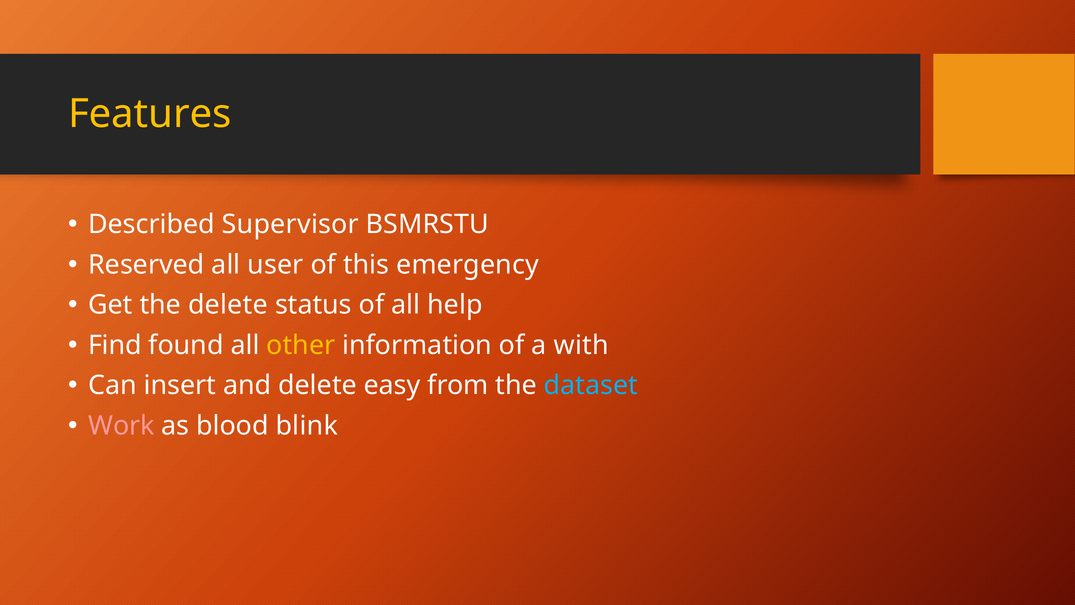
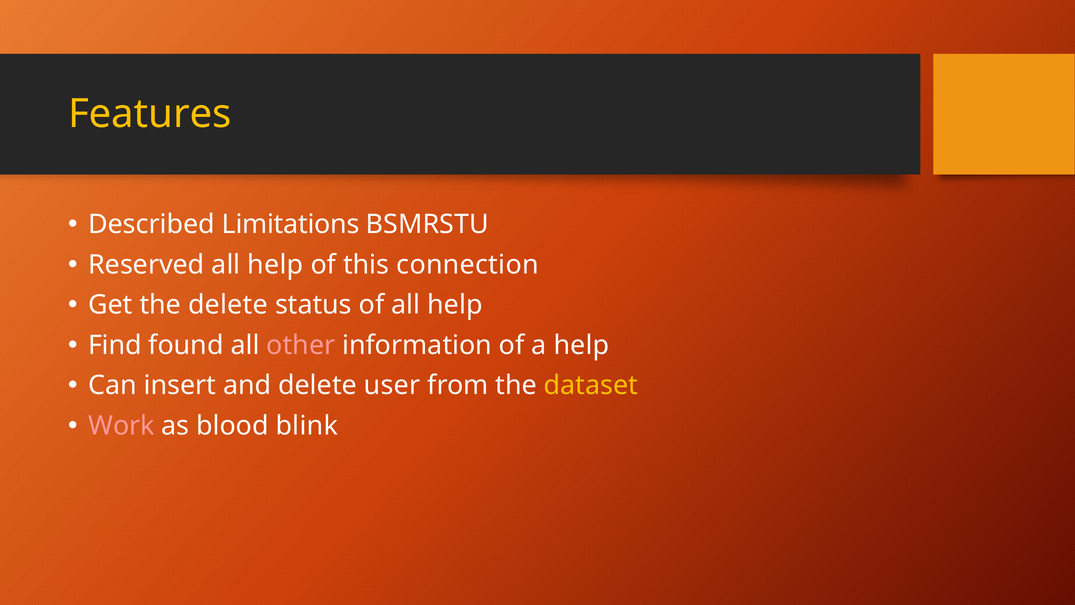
Supervisor: Supervisor -> Limitations
Reserved all user: user -> help
emergency: emergency -> connection
other colour: yellow -> pink
a with: with -> help
easy: easy -> user
dataset colour: light blue -> yellow
